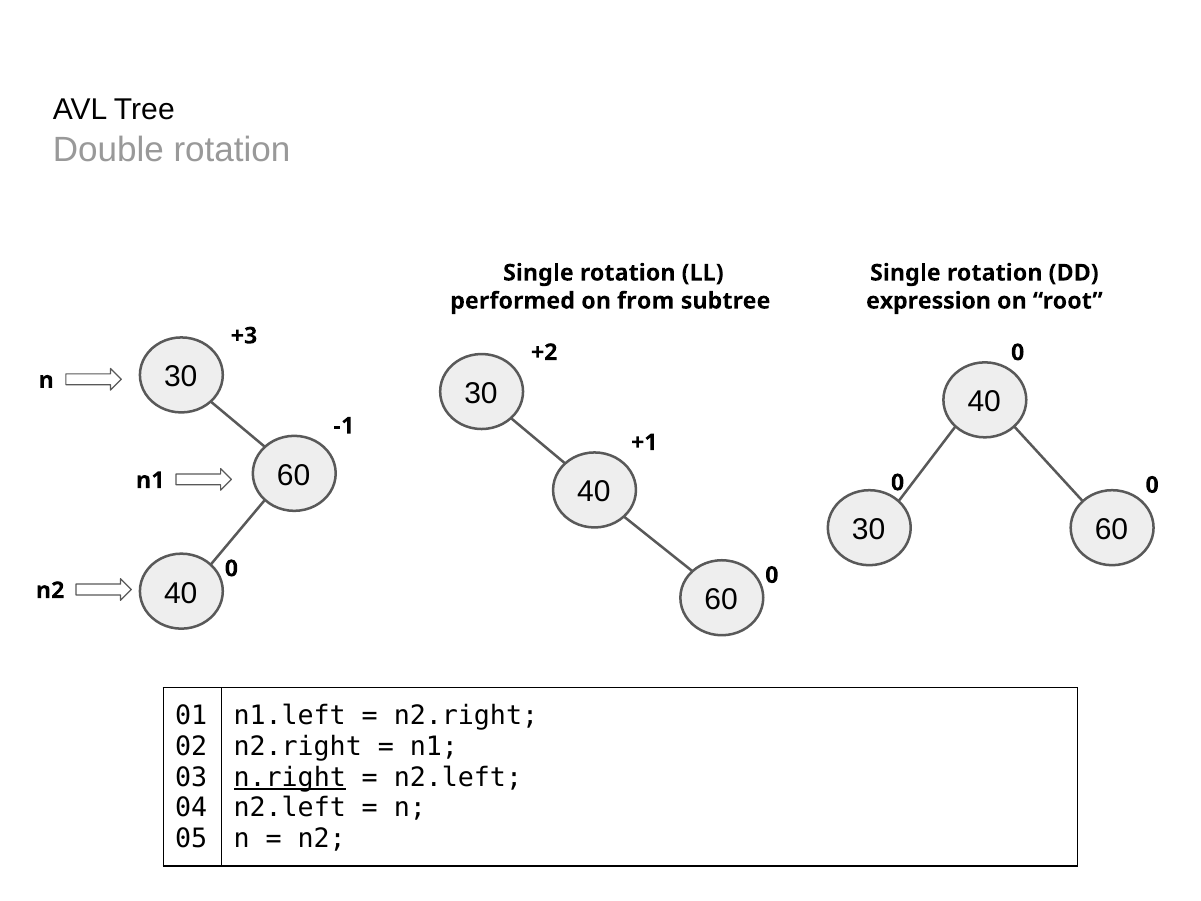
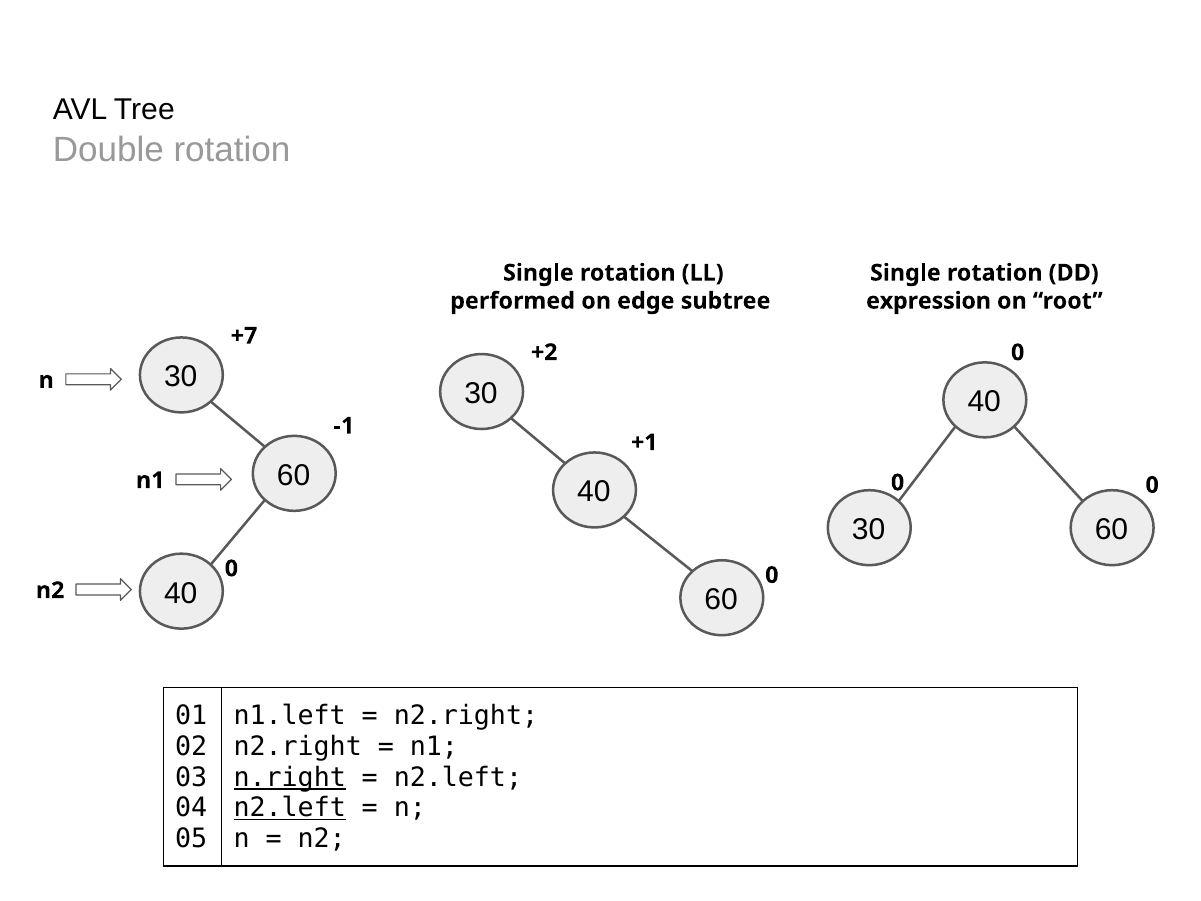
from: from -> edge
+3: +3 -> +7
n2.left at (290, 808) underline: none -> present
